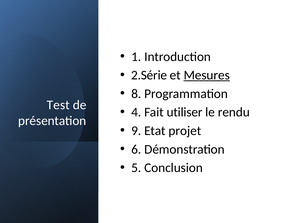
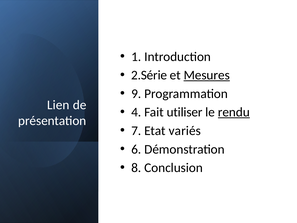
8: 8 -> 9
Test: Test -> Lien
rendu underline: none -> present
9: 9 -> 7
projet: projet -> variés
5: 5 -> 8
